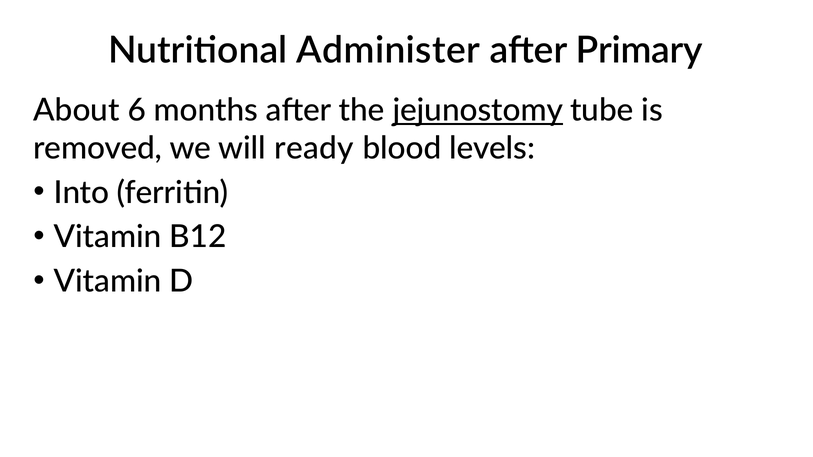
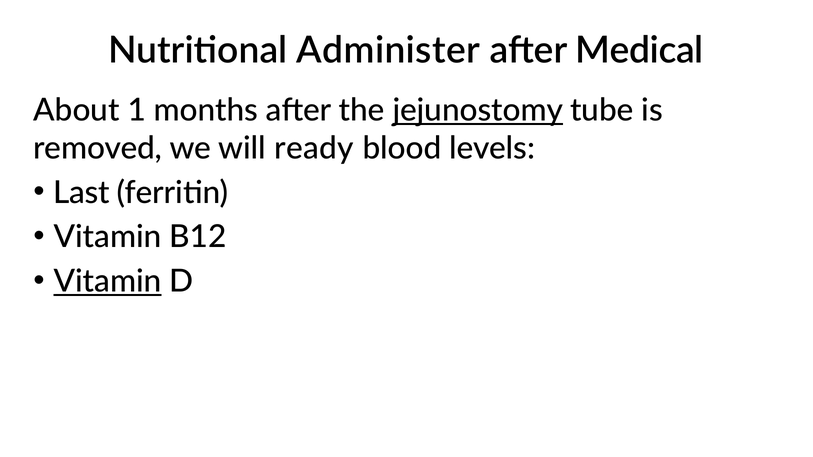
Primary: Primary -> Medical
6: 6 -> 1
Into: Into -> Last
Vitamin at (108, 282) underline: none -> present
